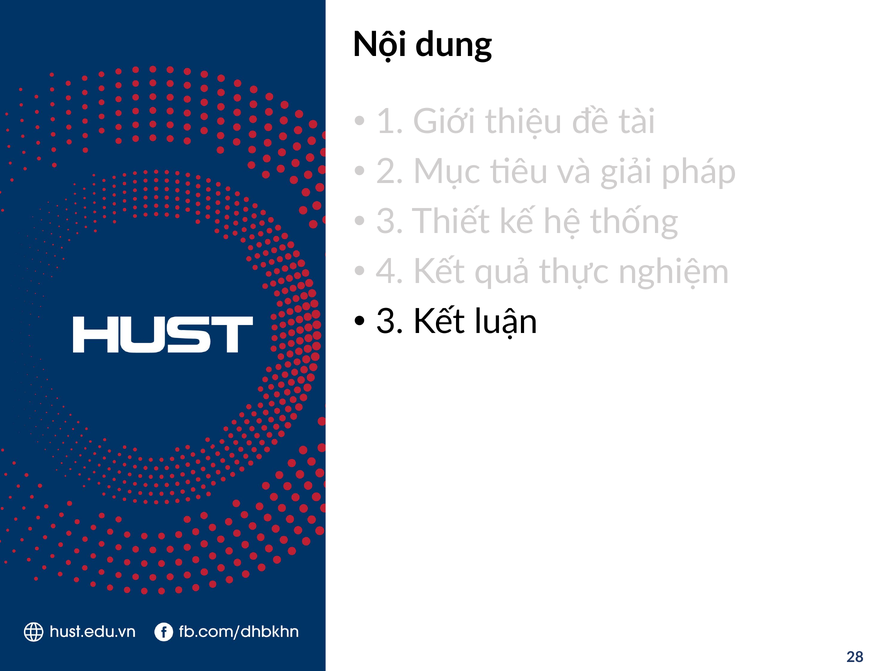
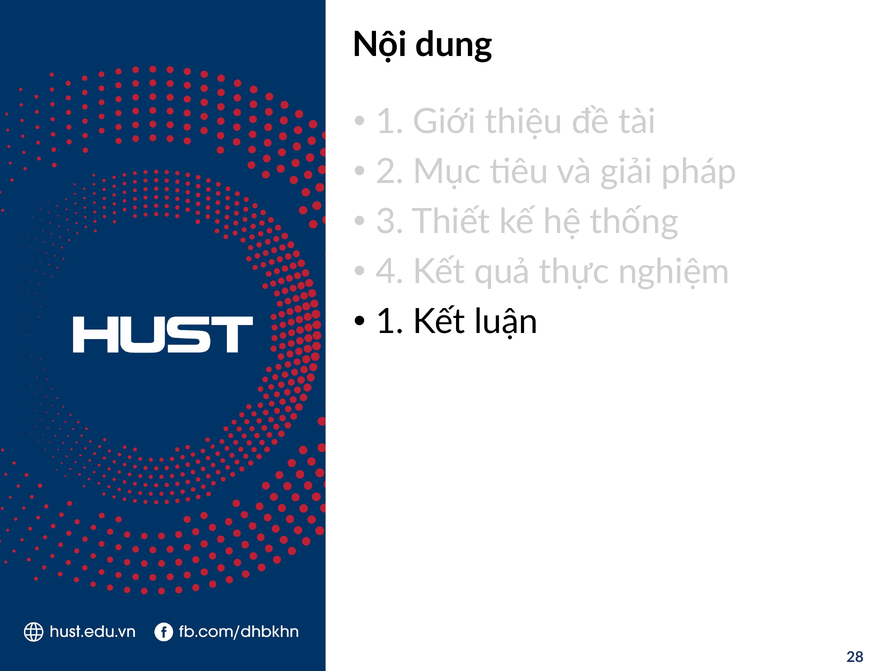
3 at (390, 322): 3 -> 1
